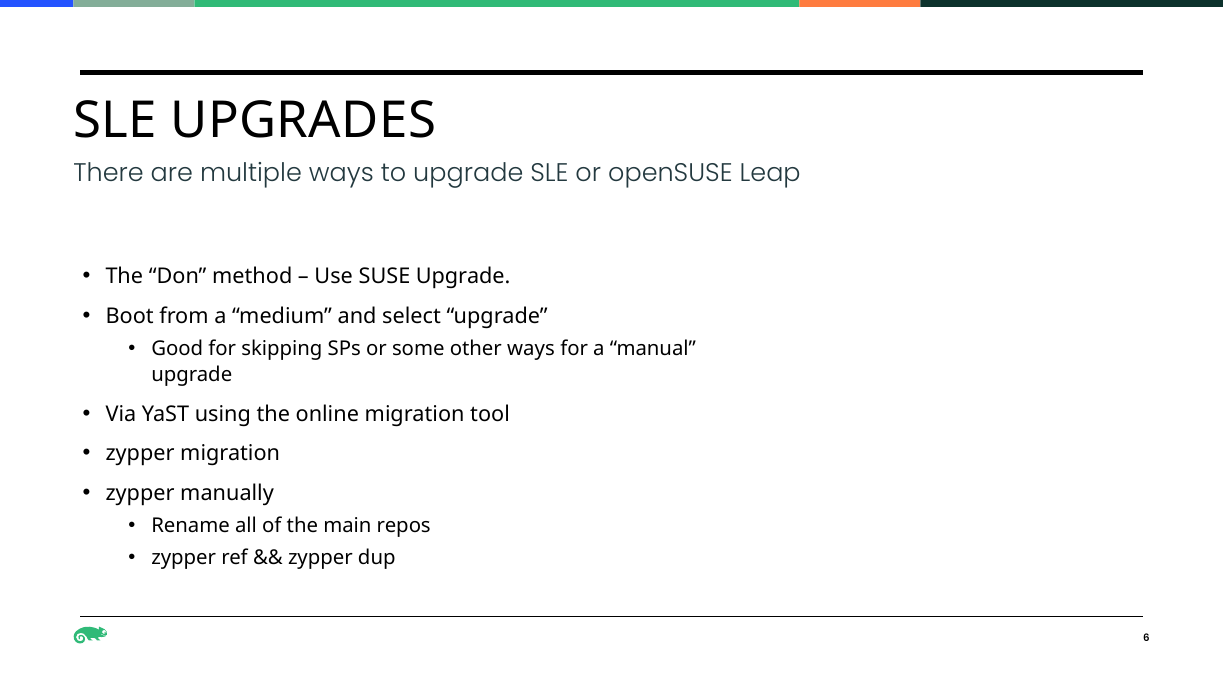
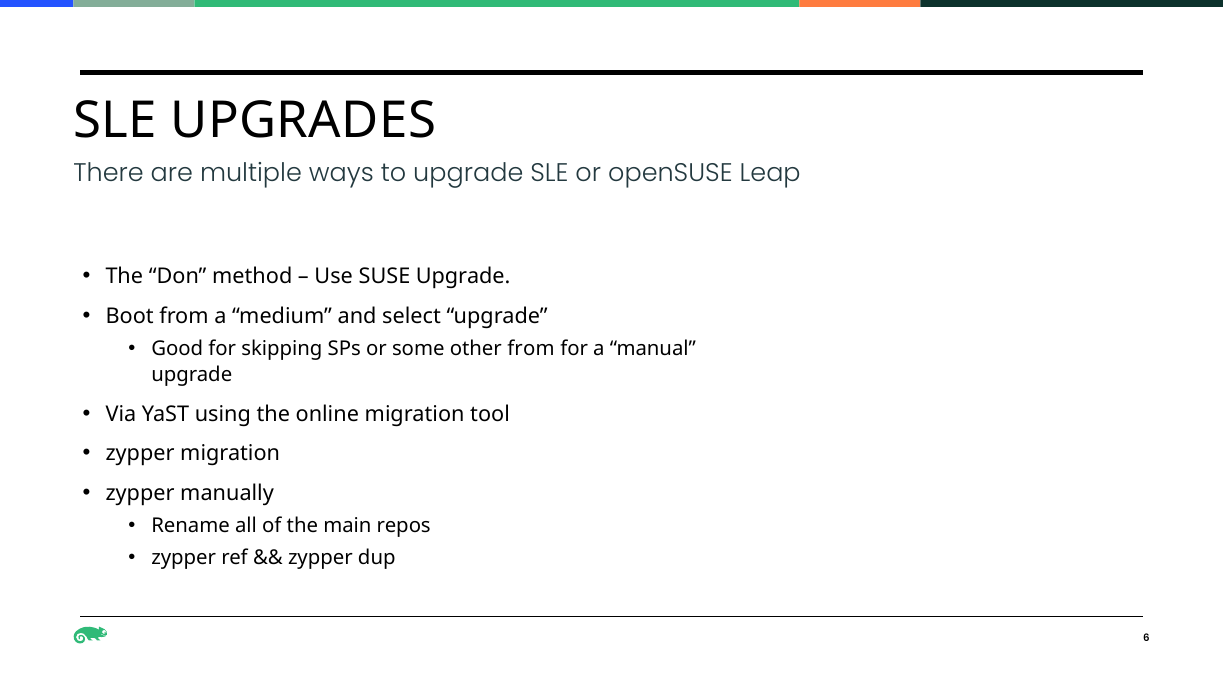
other ways: ways -> from
